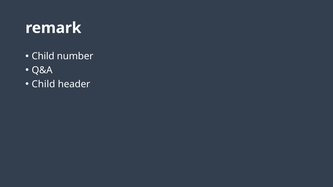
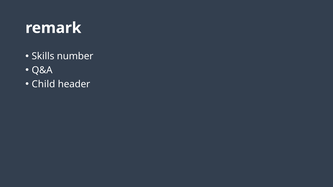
Child at (43, 56): Child -> Skills
